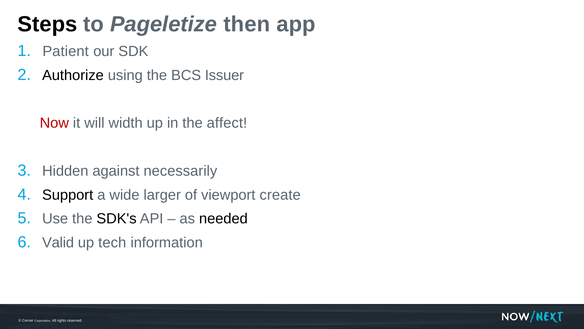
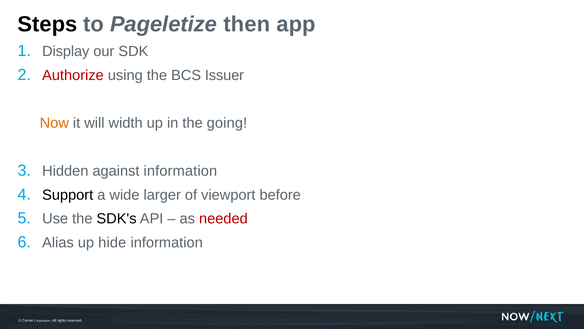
Patient: Patient -> Display
Authorize colour: black -> red
Now colour: red -> orange
affect: affect -> going
against necessarily: necessarily -> information
create: create -> before
needed colour: black -> red
Valid: Valid -> Alias
tech: tech -> hide
